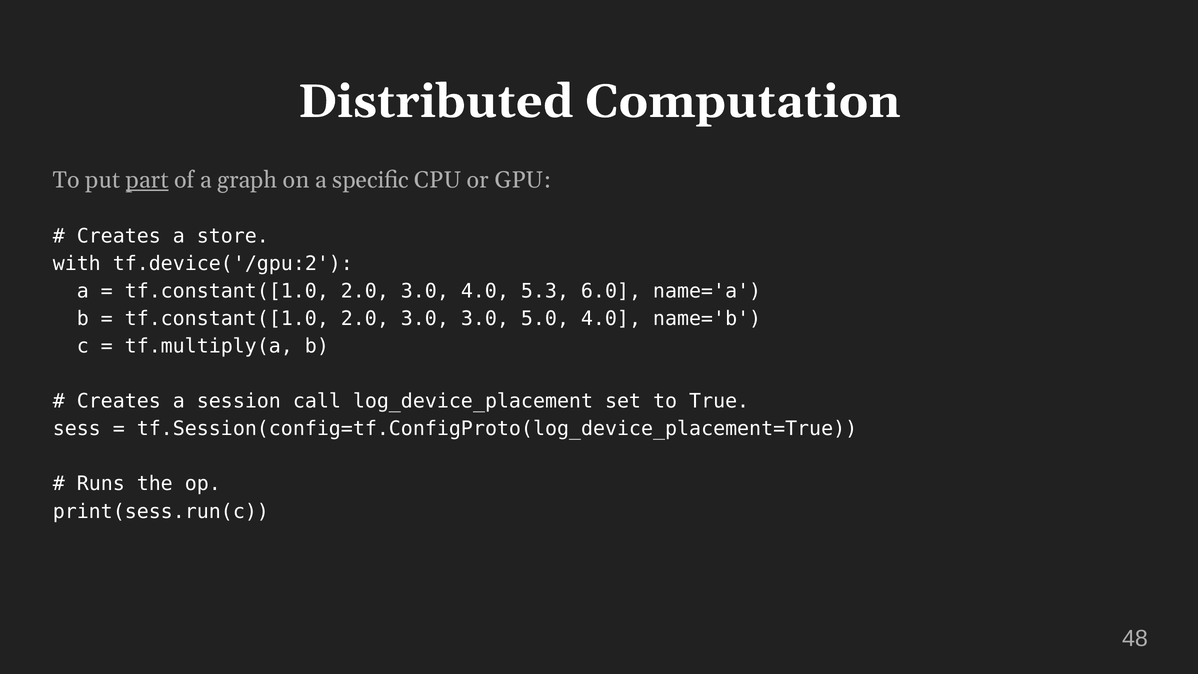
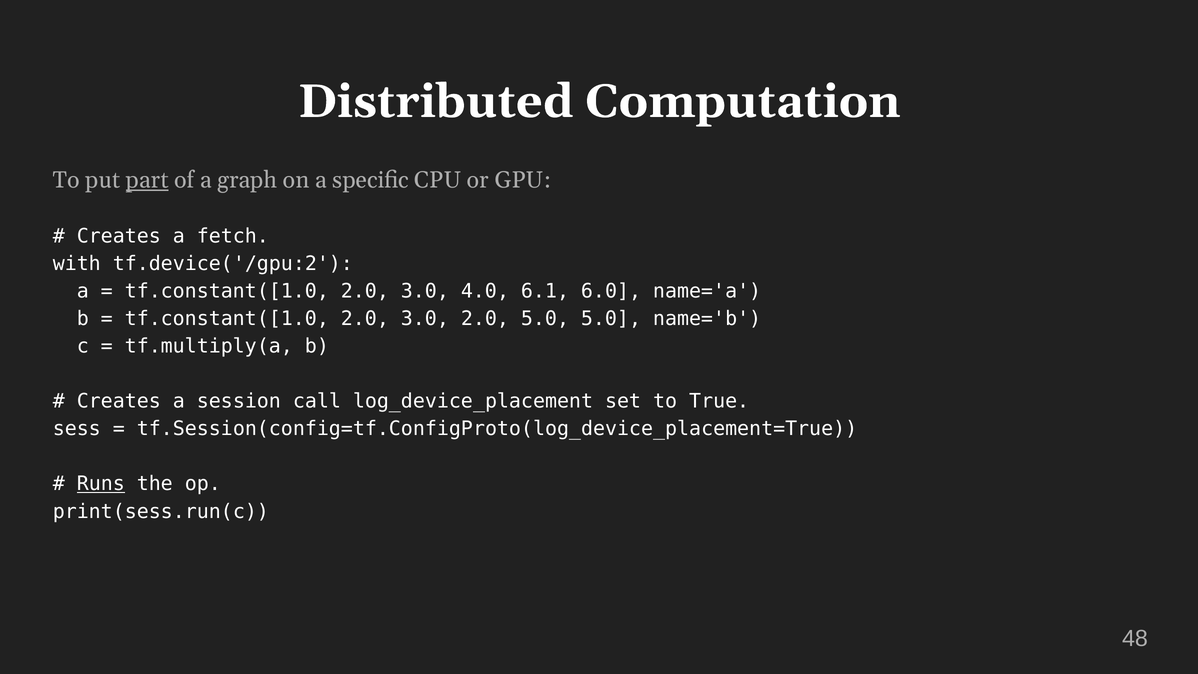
store: store -> fetch
5.3: 5.3 -> 6.1
3.0 3.0: 3.0 -> 2.0
5.0 4.0: 4.0 -> 5.0
Runs underline: none -> present
